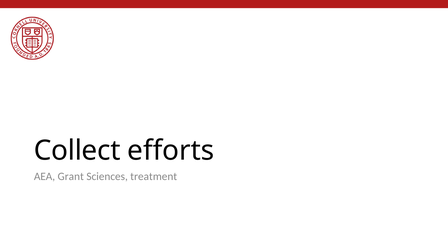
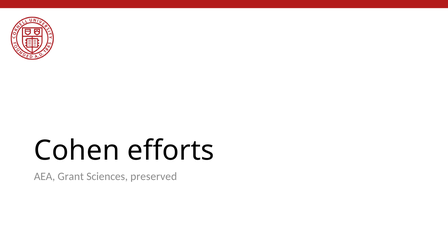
Collect: Collect -> Cohen
treatment: treatment -> preserved
